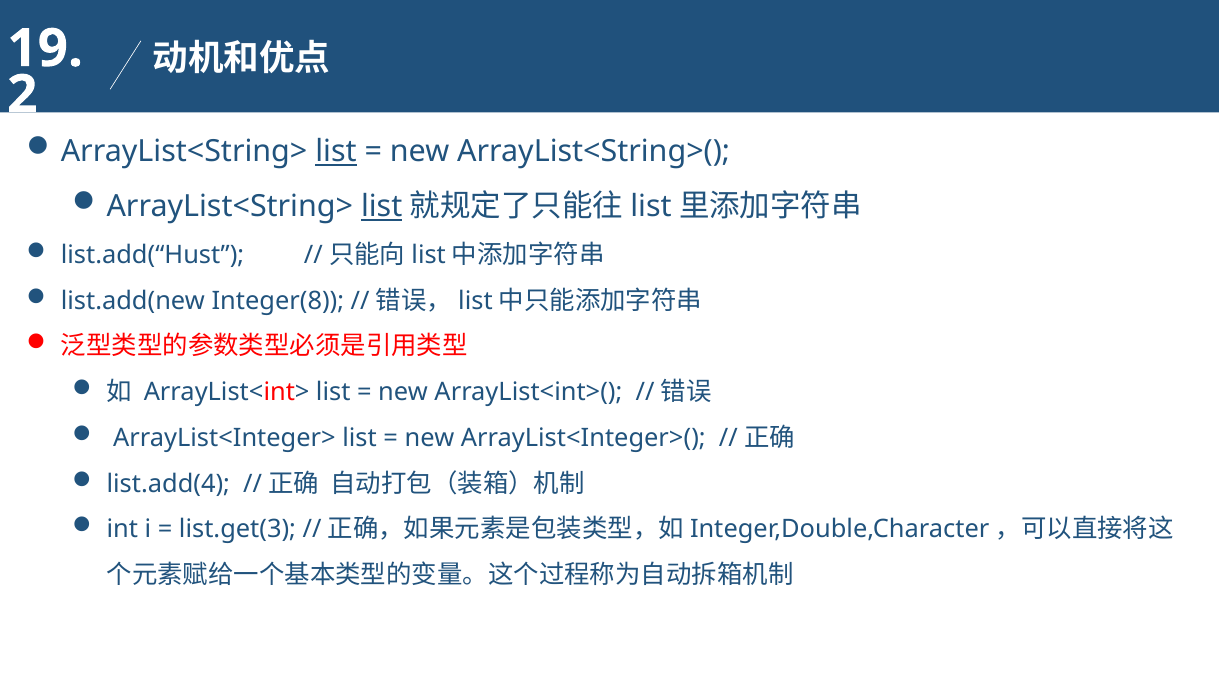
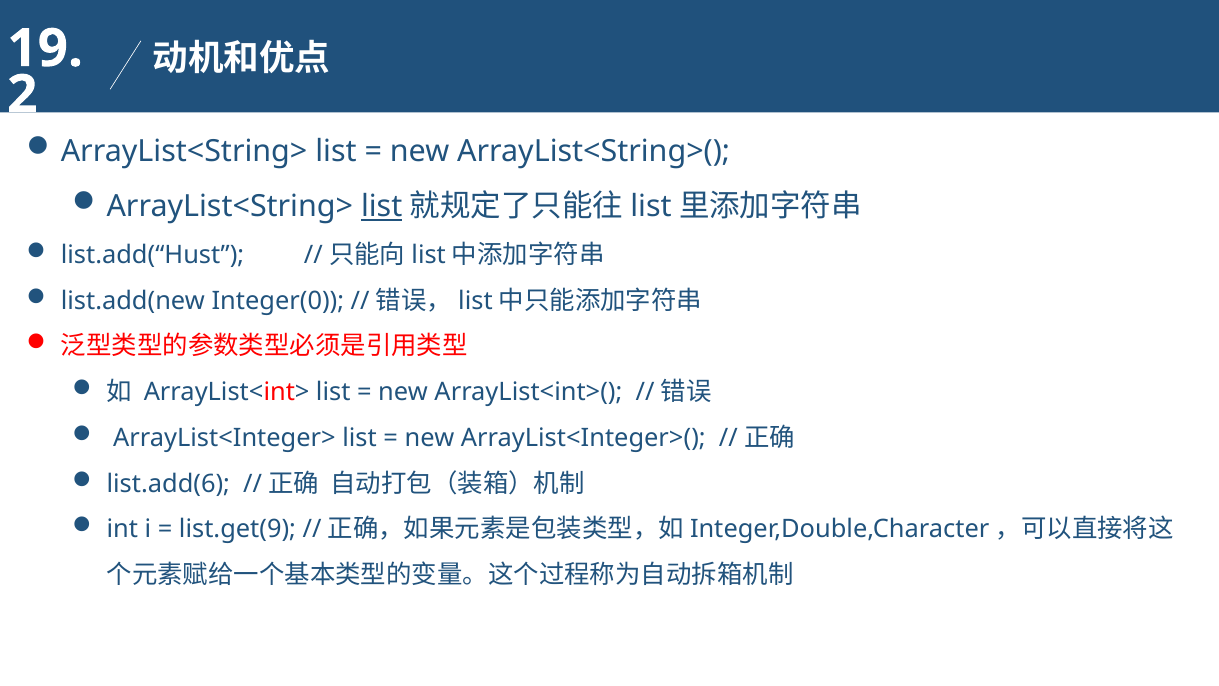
list at (336, 152) underline: present -> none
Integer(8: Integer(8 -> Integer(0
list.add(4: list.add(4 -> list.add(6
list.get(3: list.get(3 -> list.get(9
